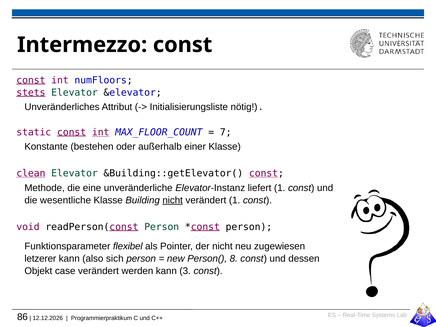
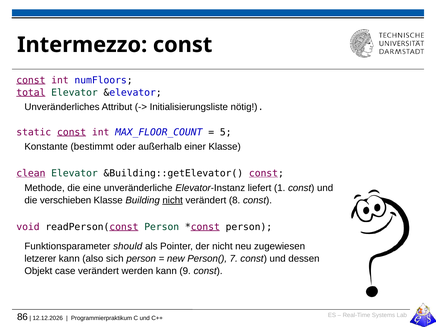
stets: stets -> total
int at (101, 132) underline: present -> none
7: 7 -> 5
bestehen: bestehen -> bestimmt
wesentliche: wesentliche -> verschieben
verändert 1: 1 -> 8
flexibel: flexibel -> should
8: 8 -> 7
3: 3 -> 9
